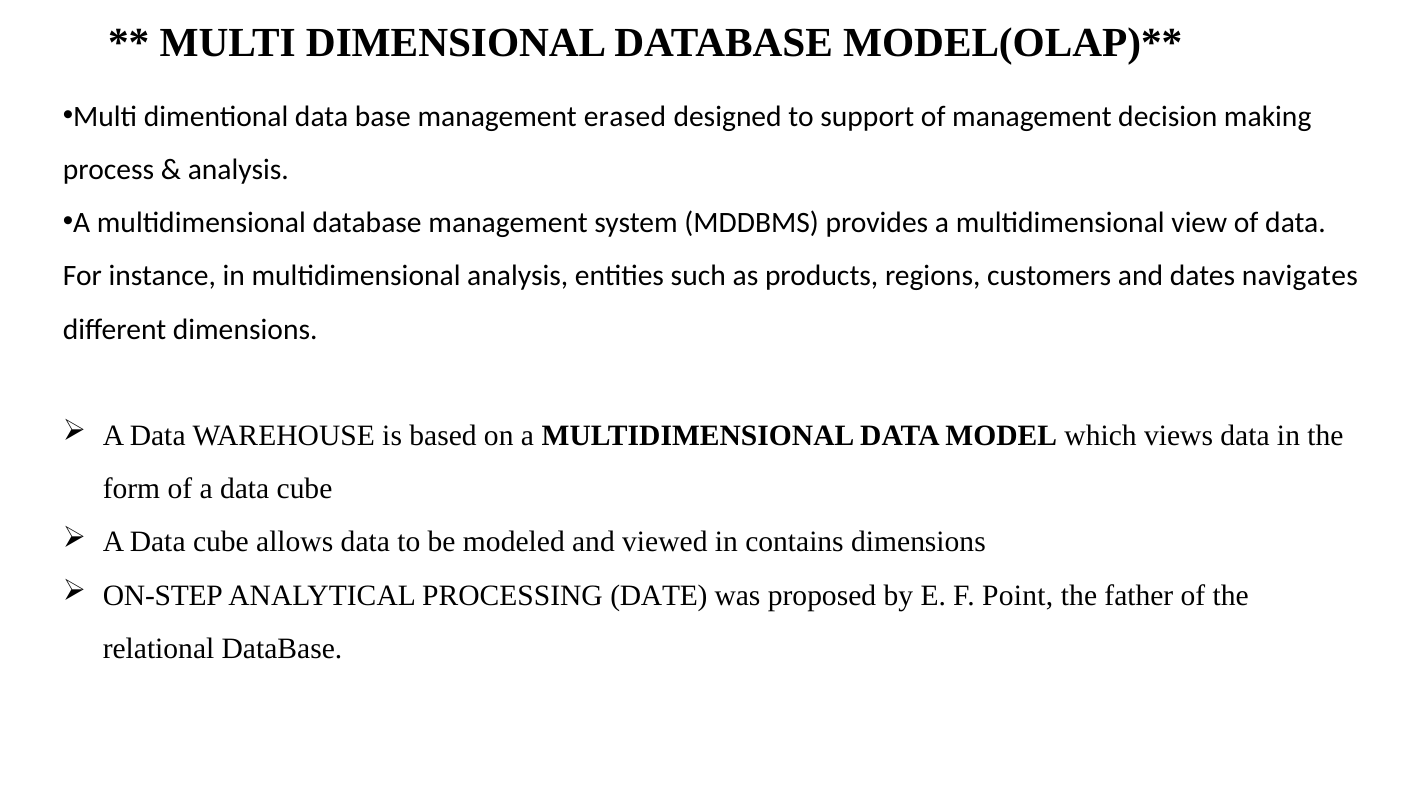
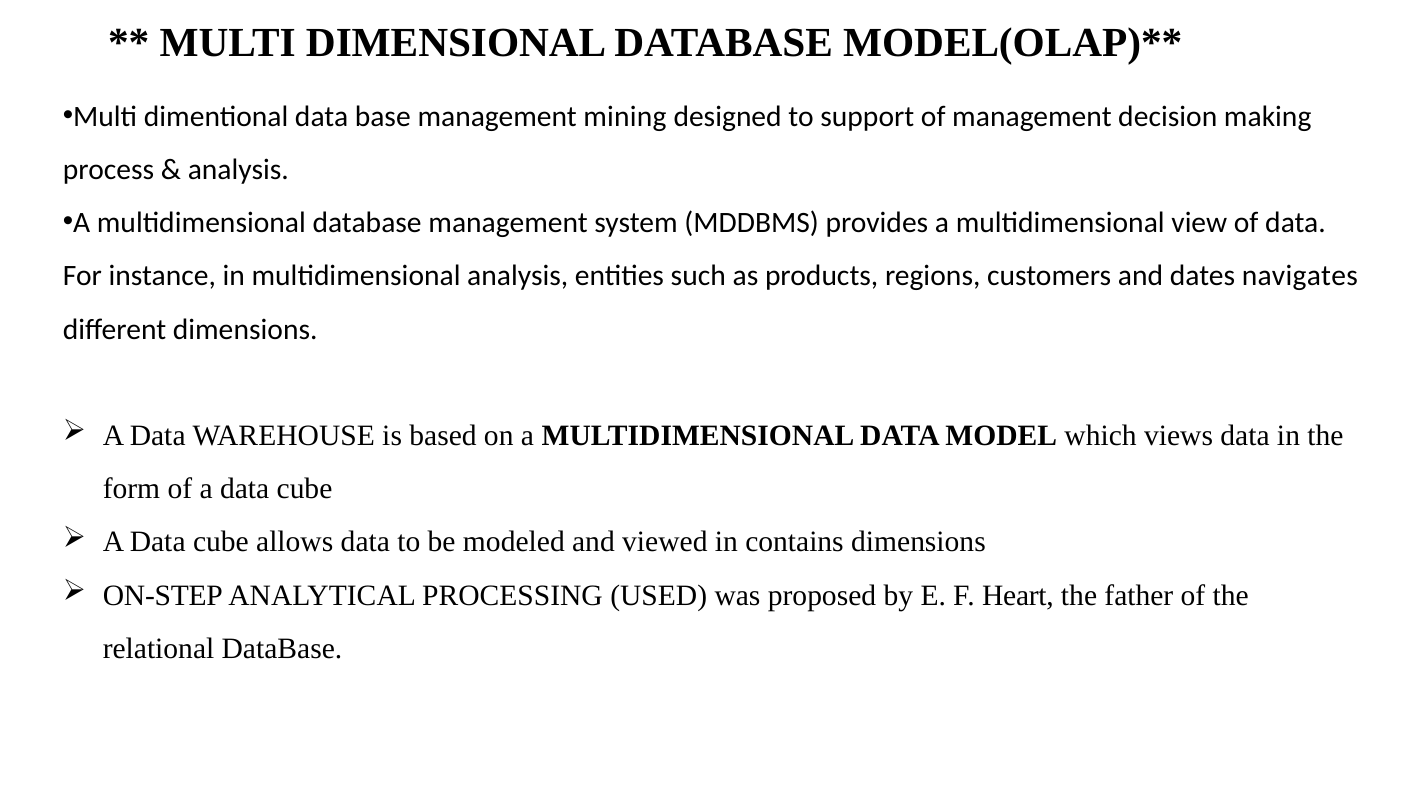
erased: erased -> mining
DATE: DATE -> USED
Point: Point -> Heart
